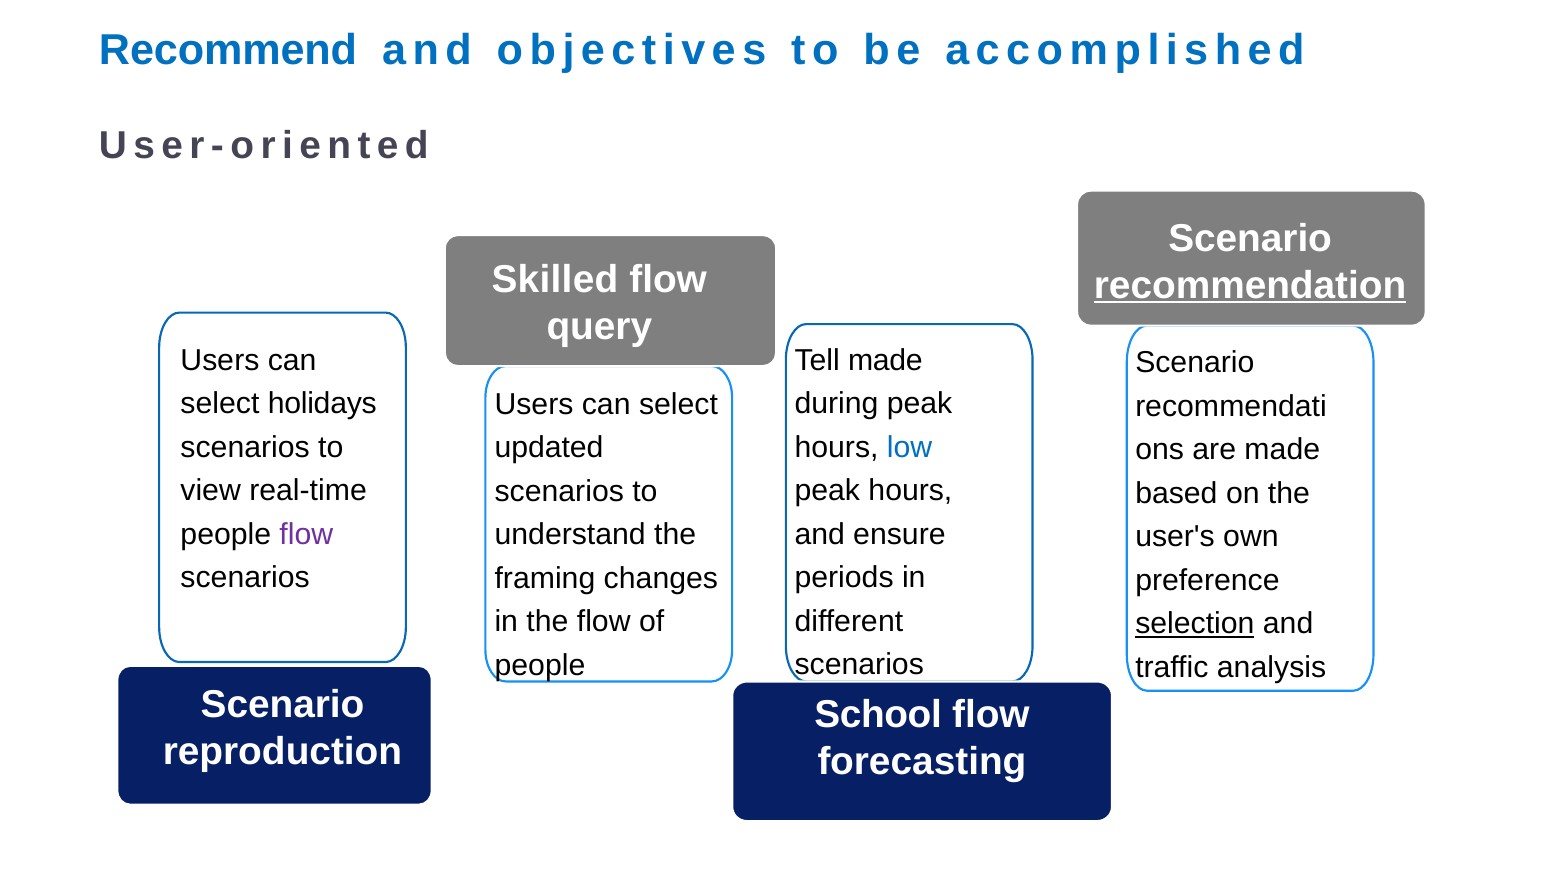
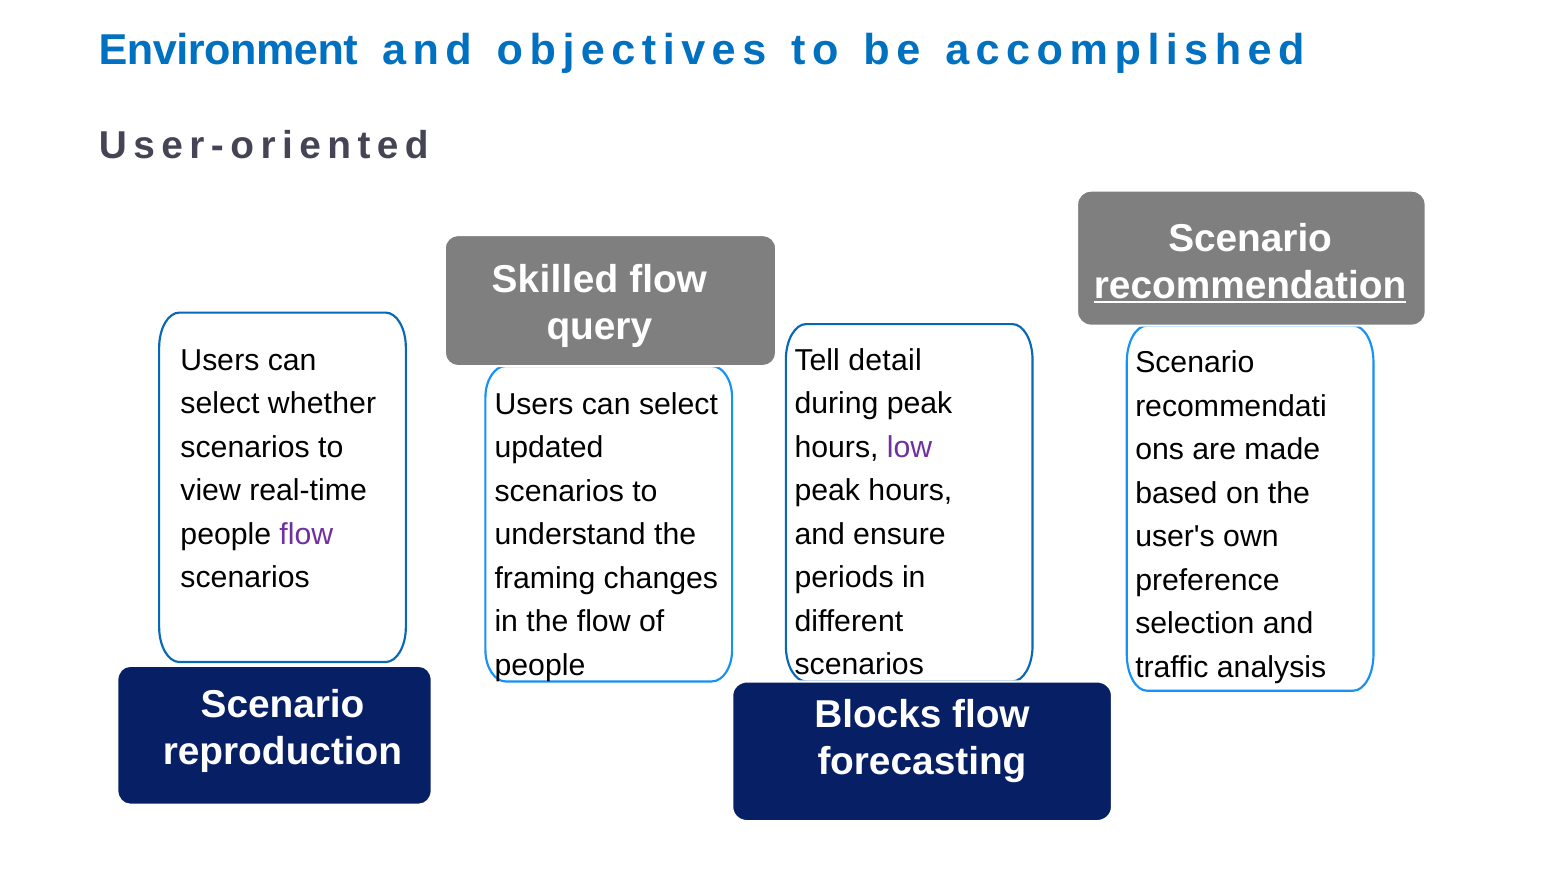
Recommend: Recommend -> Environment
Tell made: made -> detail
holidays: holidays -> whether
low colour: blue -> purple
selection underline: present -> none
School: School -> Blocks
